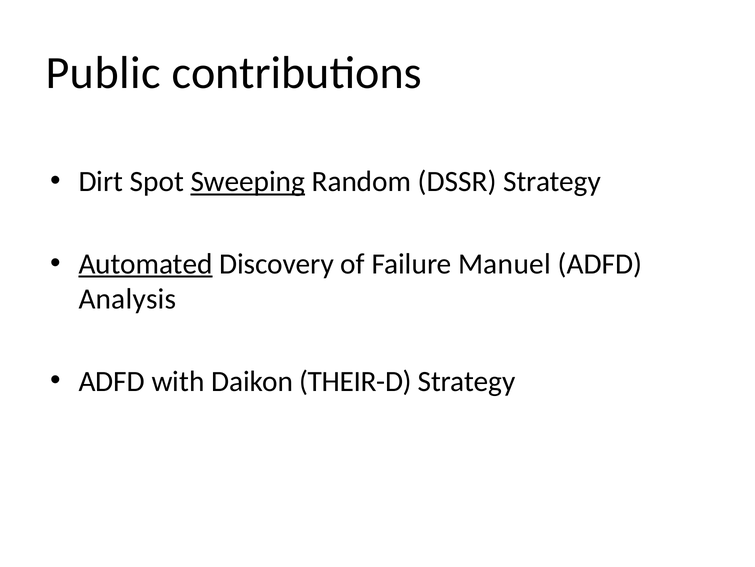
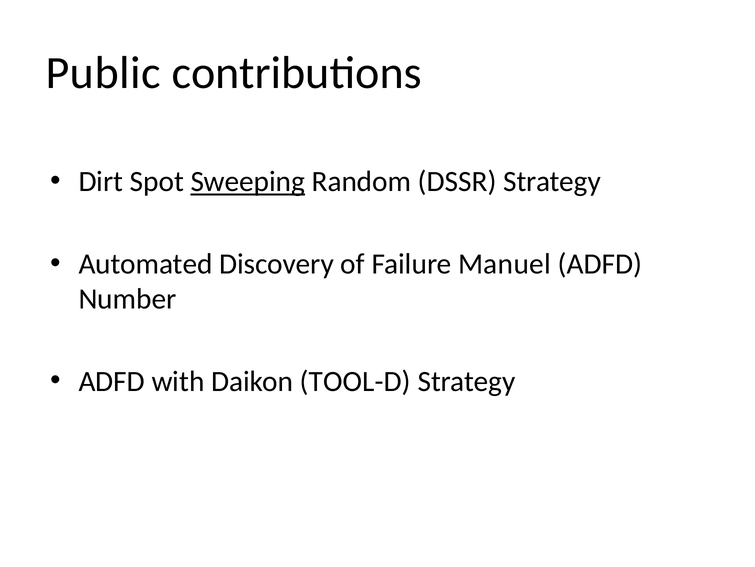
Automated underline: present -> none
Analysis: Analysis -> Number
THEIR-D: THEIR-D -> TOOL-D
